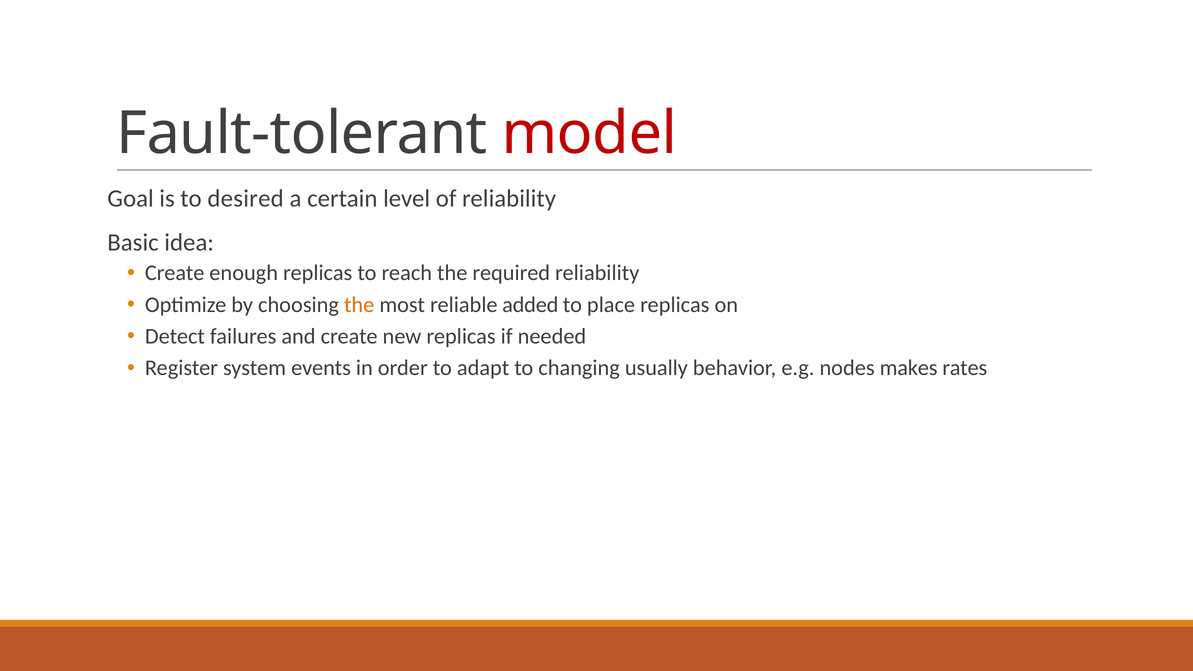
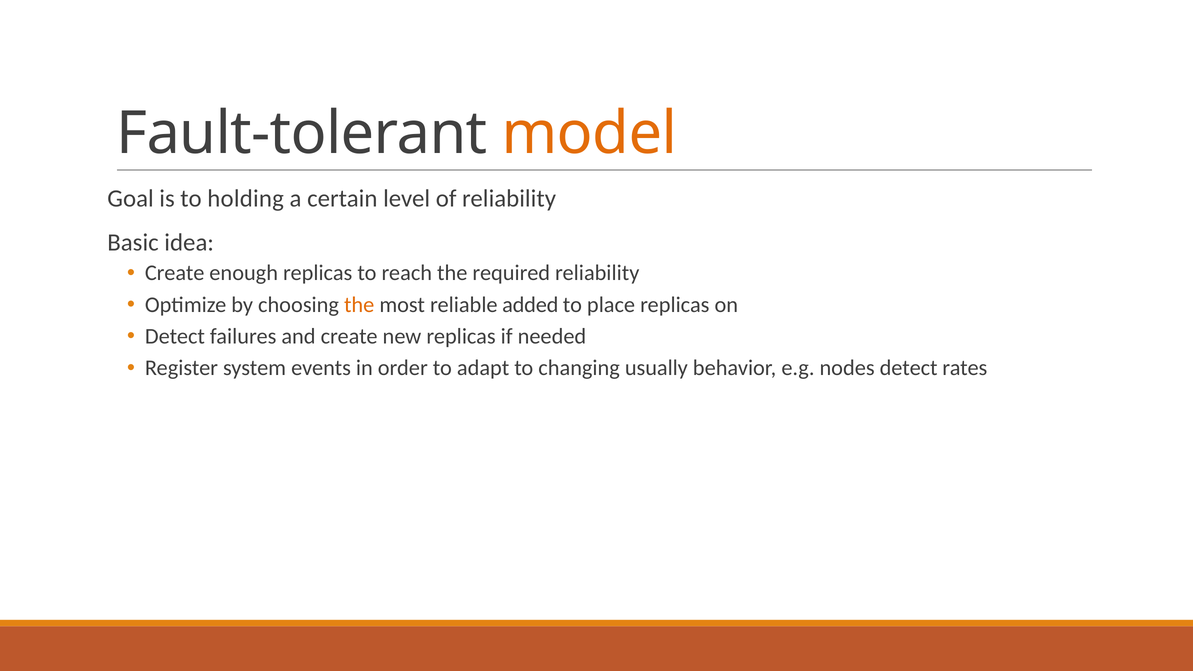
model colour: red -> orange
desired: desired -> holding
nodes makes: makes -> detect
